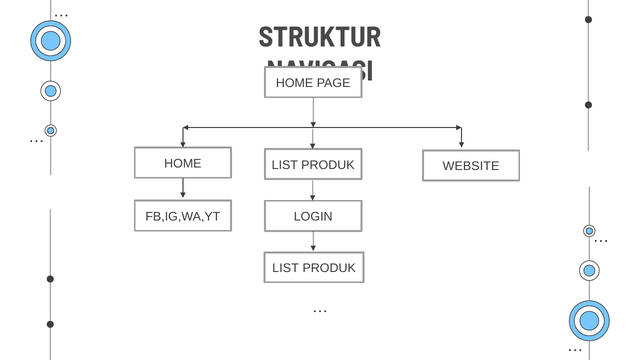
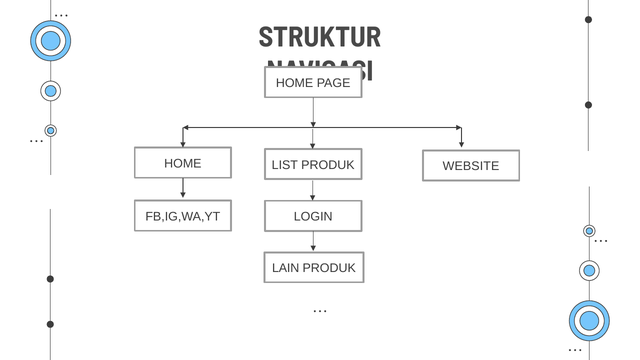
LIST at (286, 268): LIST -> LAIN
